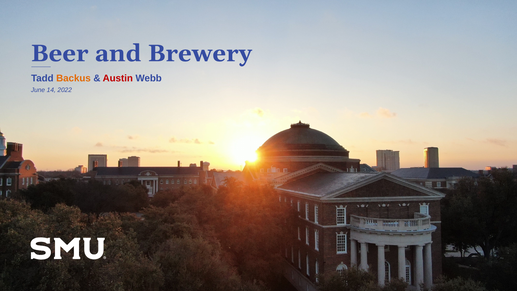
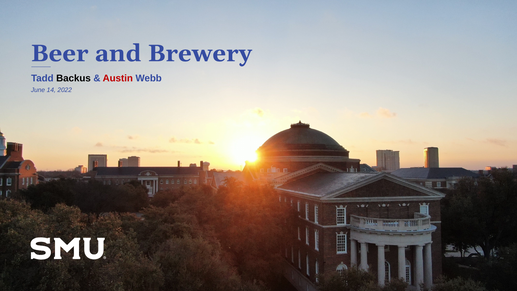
Backus colour: orange -> black
